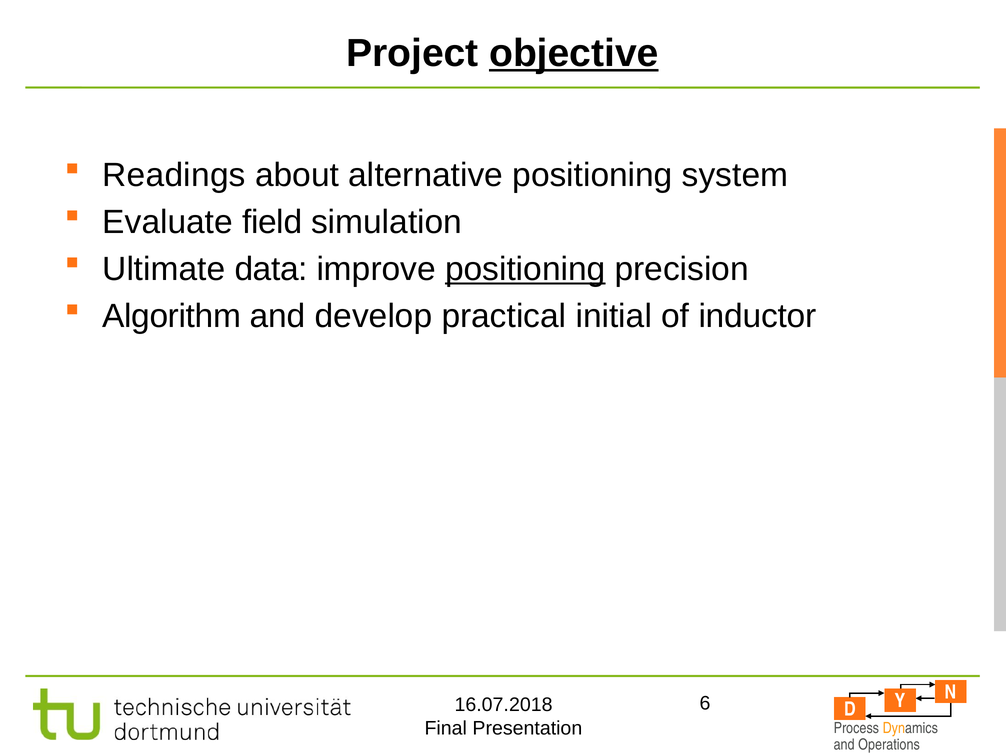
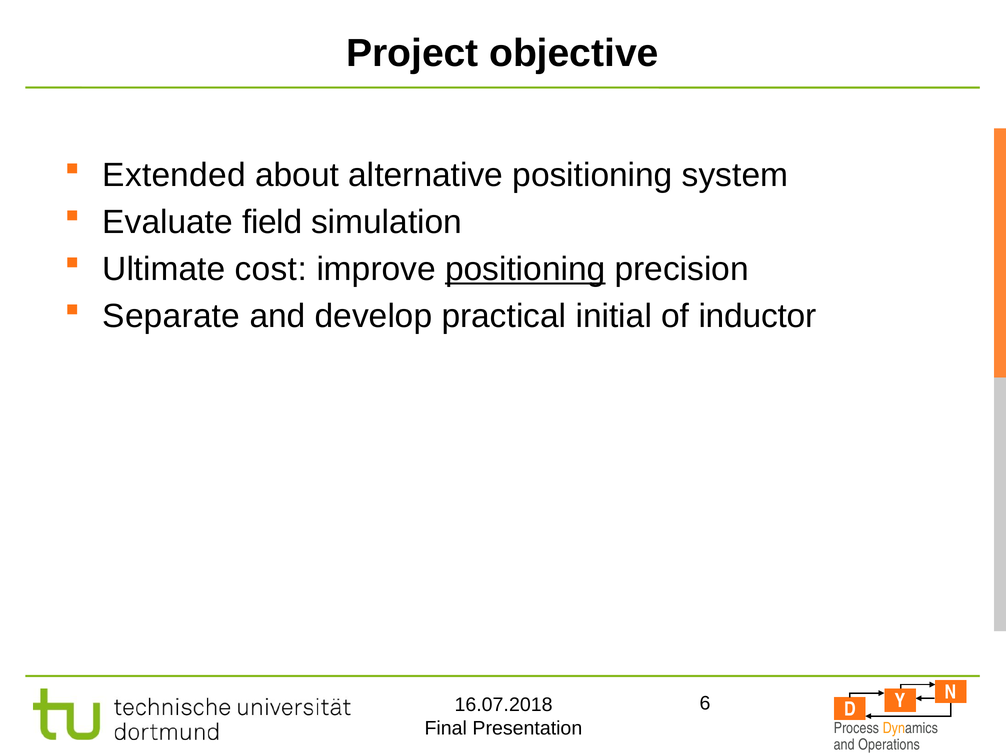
objective underline: present -> none
Readings: Readings -> Extended
data: data -> cost
Algorithm: Algorithm -> Separate
